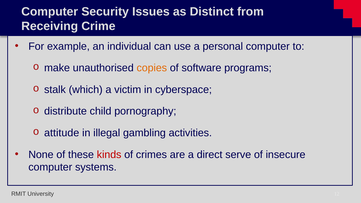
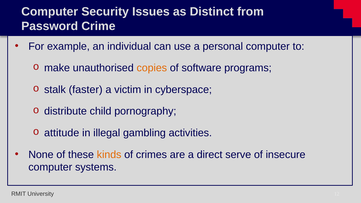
Receiving: Receiving -> Password
which: which -> faster
kinds colour: red -> orange
